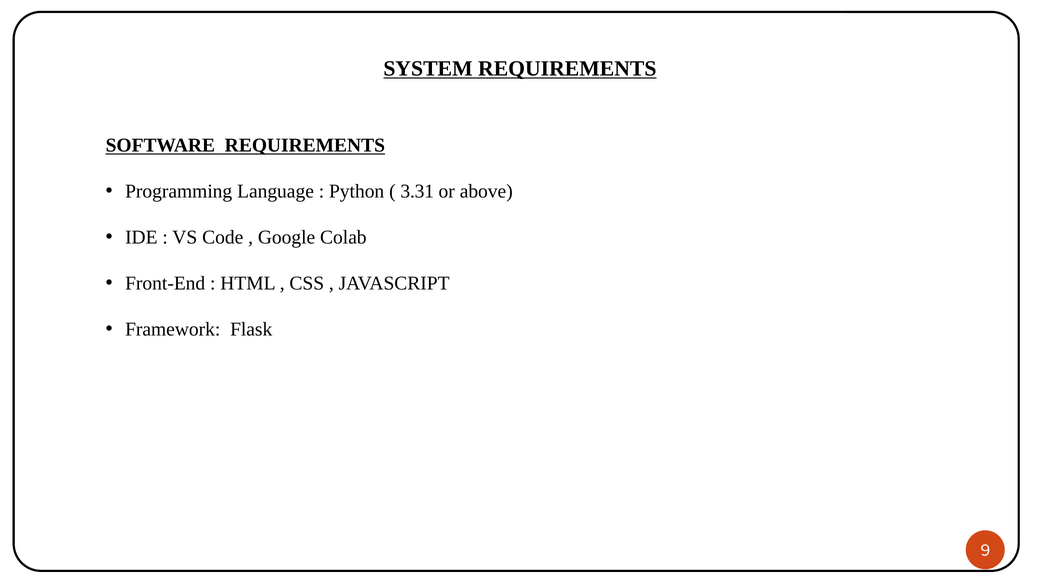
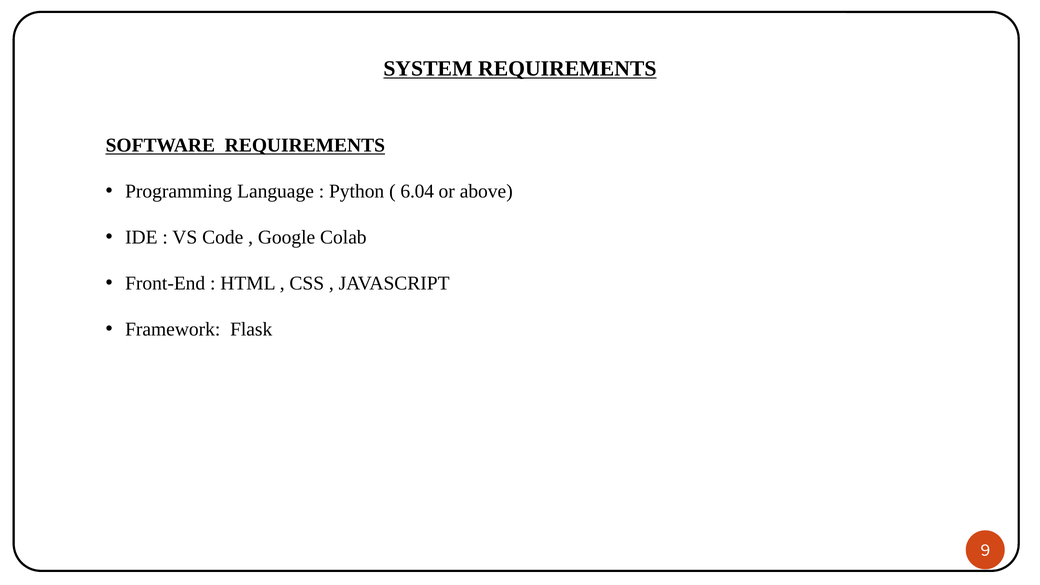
3.31: 3.31 -> 6.04
